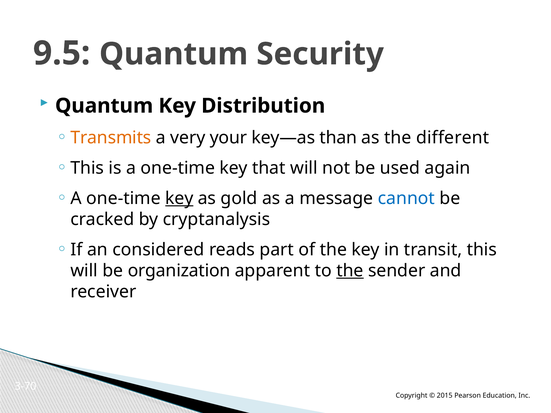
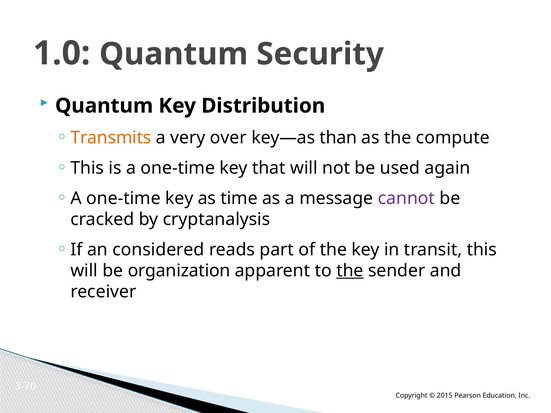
9.5: 9.5 -> 1.0
your: your -> over
different: different -> compute
key at (179, 198) underline: present -> none
gold: gold -> time
cannot colour: blue -> purple
